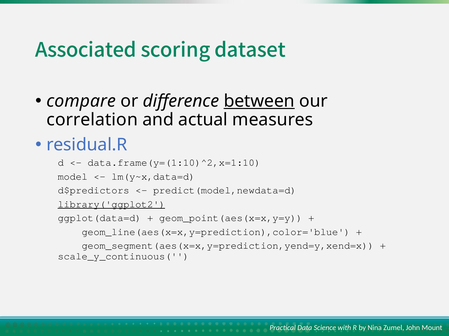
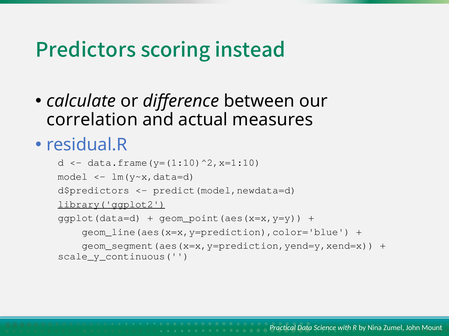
Associated: Associated -> Predictors
dataset: dataset -> instead
compare: compare -> calculate
between underline: present -> none
